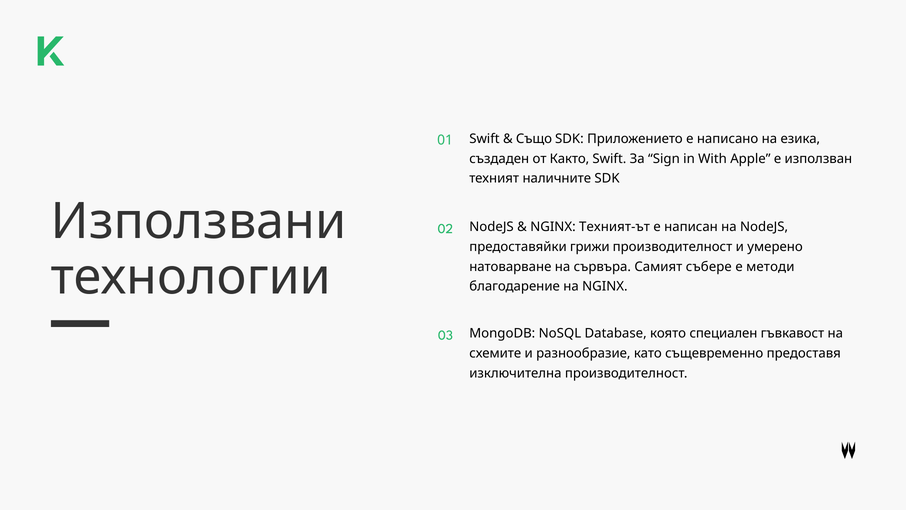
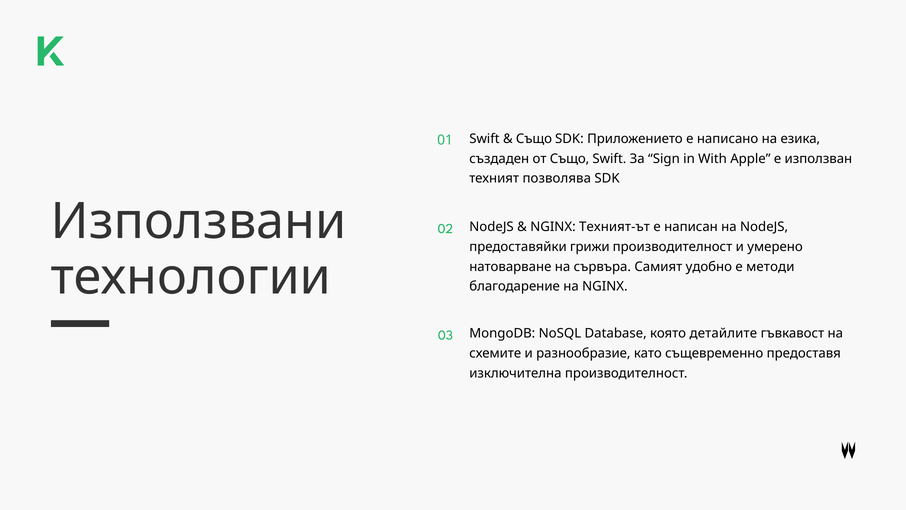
от Както: Както -> Също
наличните: наличните -> позволява
събере: събере -> удобно
специален: специален -> детайлите
